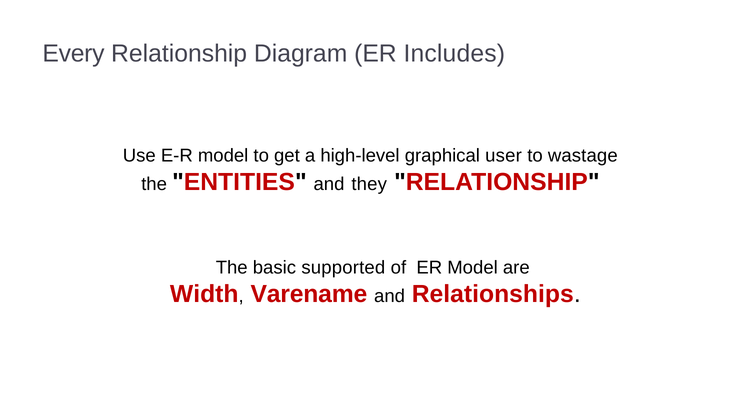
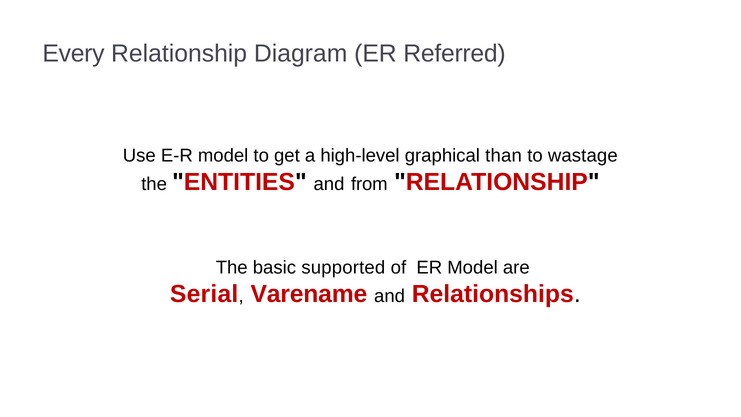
Includes: Includes -> Referred
user: user -> than
they: they -> from
Width: Width -> Serial
